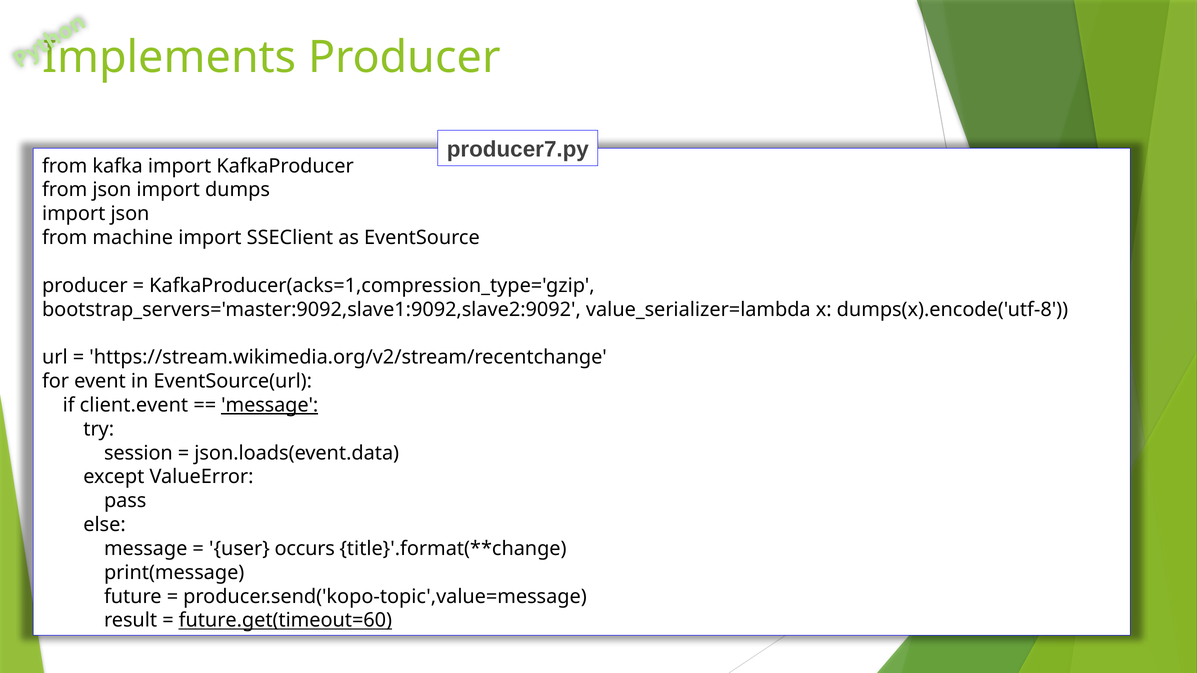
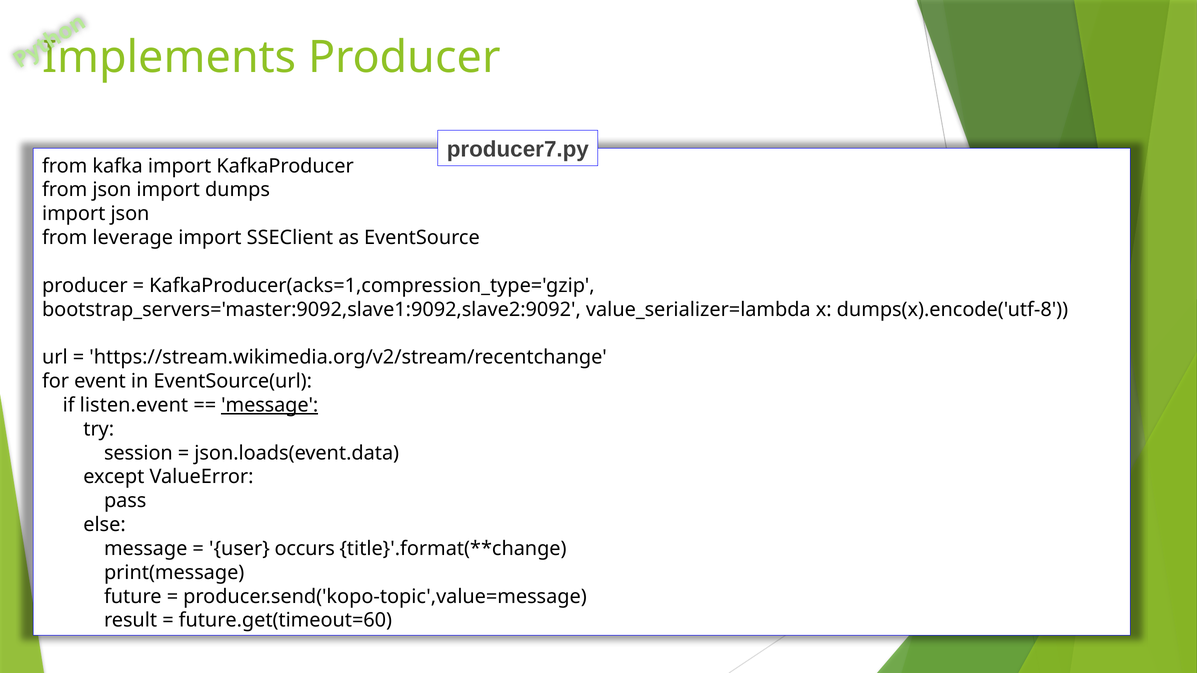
machine: machine -> leverage
client.event: client.event -> listen.event
future.get(timeout=60 underline: present -> none
